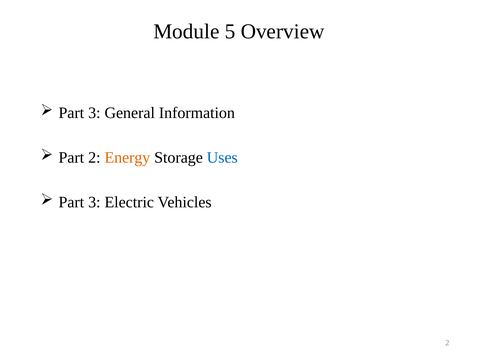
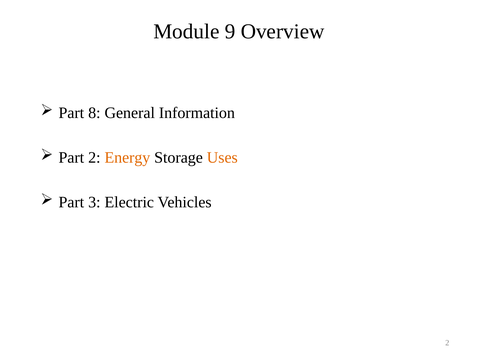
5: 5 -> 9
3 at (94, 113): 3 -> 8
Uses colour: blue -> orange
